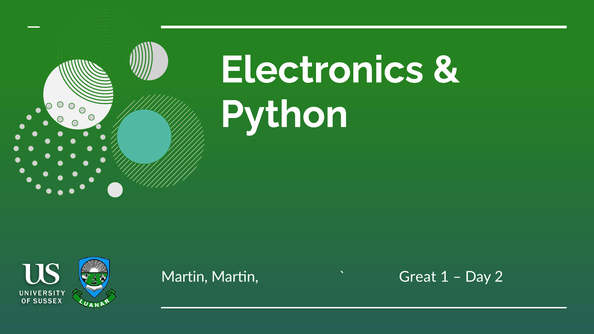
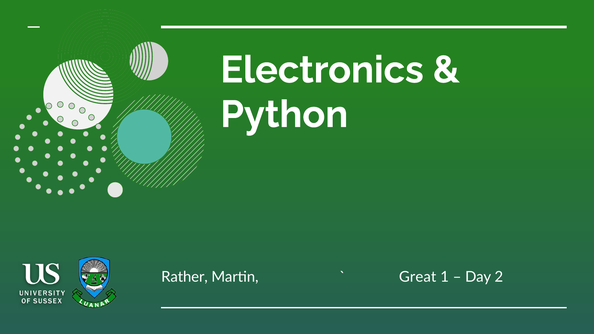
Martin at (184, 277): Martin -> Rather
